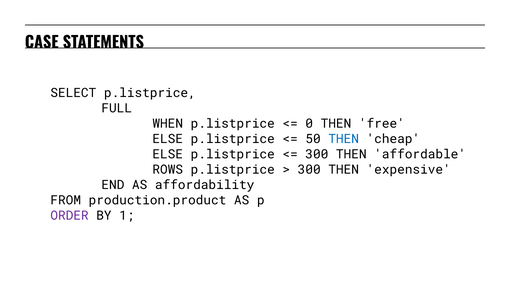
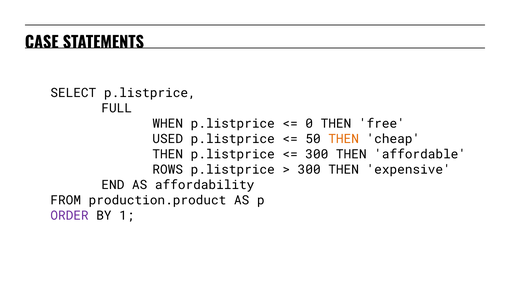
ELSE at (168, 139): ELSE -> USED
THEN at (344, 139) colour: blue -> orange
ELSE at (168, 154): ELSE -> THEN
